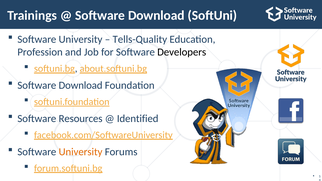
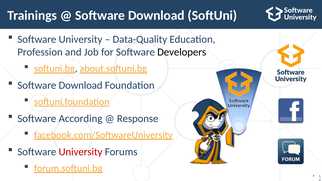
Tells-Quality: Tells-Quality -> Data-Quality
Resources: Resources -> According
Identified: Identified -> Response
University at (81, 152) colour: orange -> red
